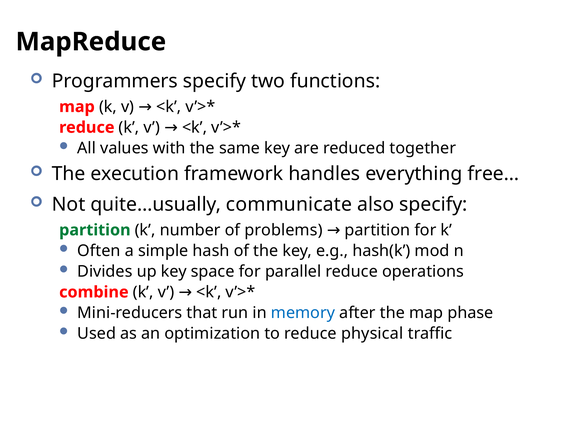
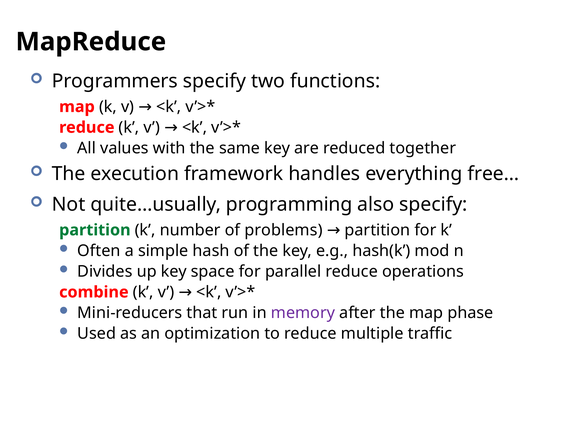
communicate: communicate -> programming
memory colour: blue -> purple
physical: physical -> multiple
